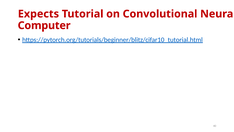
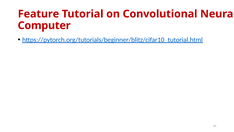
Expects: Expects -> Feature
